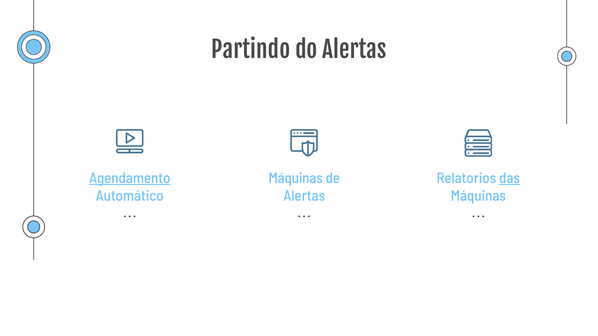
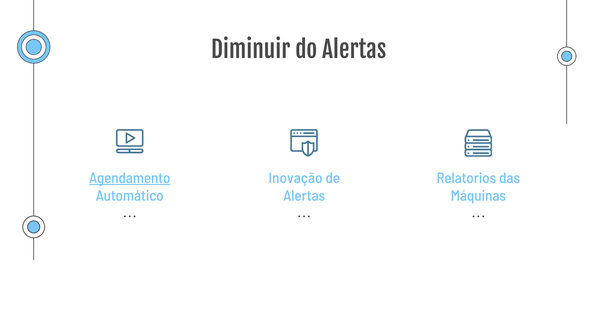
Partindo: Partindo -> Diminuir
Máquinas at (296, 178): Máquinas -> Inovação
das underline: present -> none
